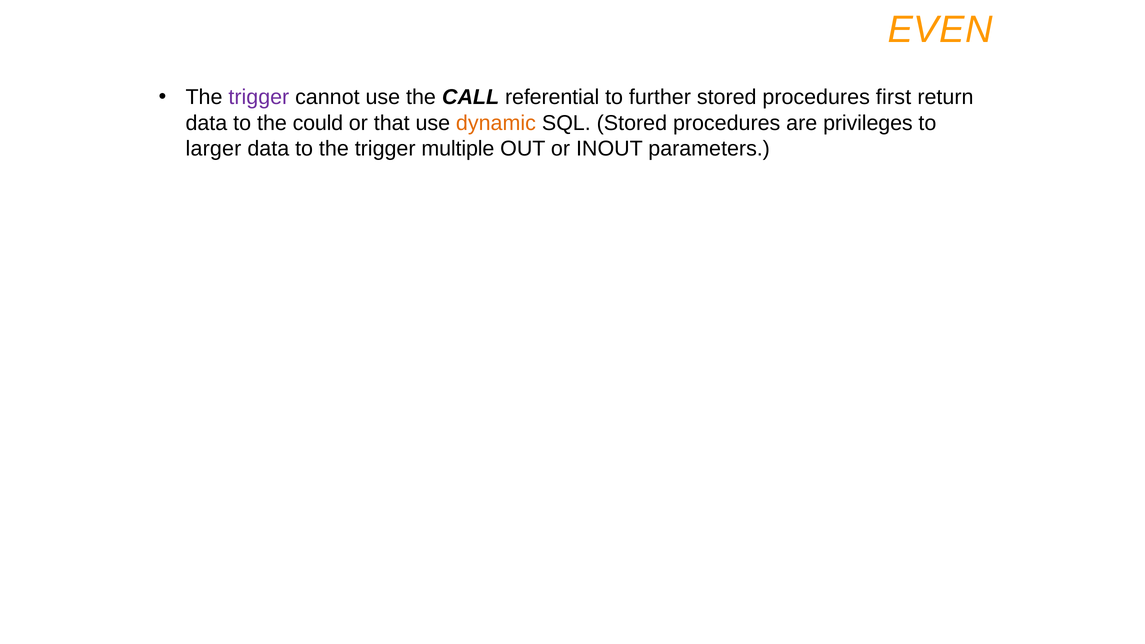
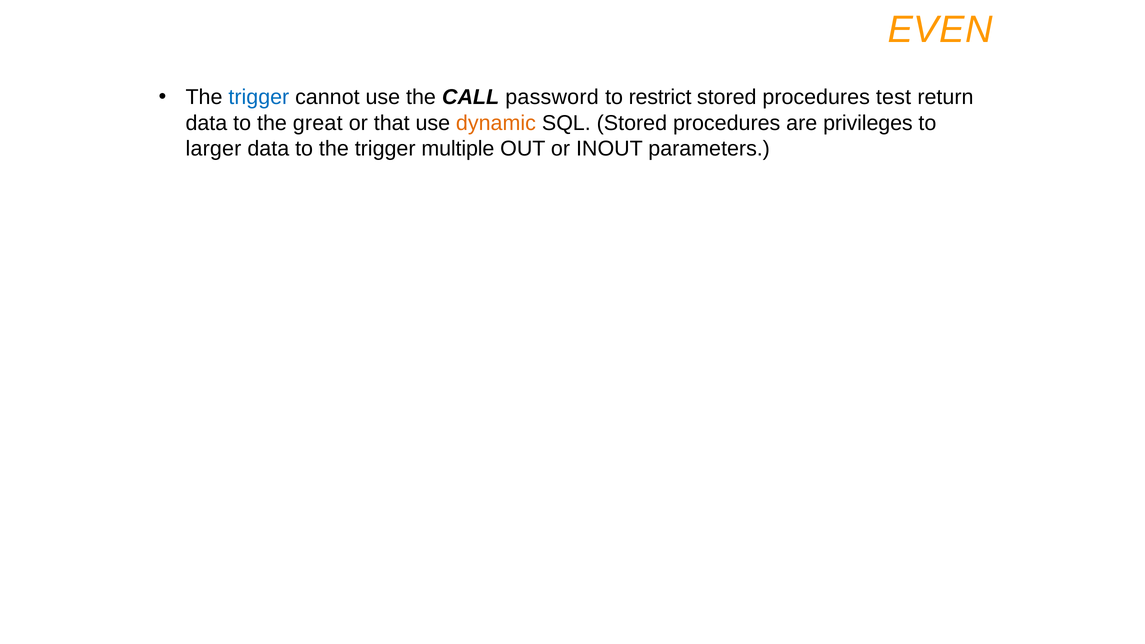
trigger at (259, 97) colour: purple -> blue
referential: referential -> password
further: further -> restrict
first: first -> test
could: could -> great
